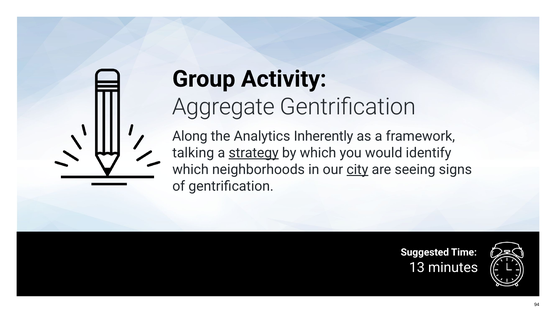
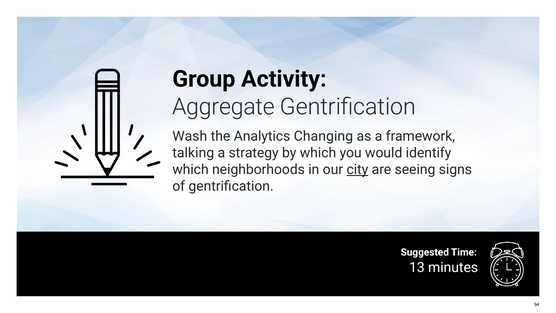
Along: Along -> Wash
Inherently: Inherently -> Changing
strategy underline: present -> none
